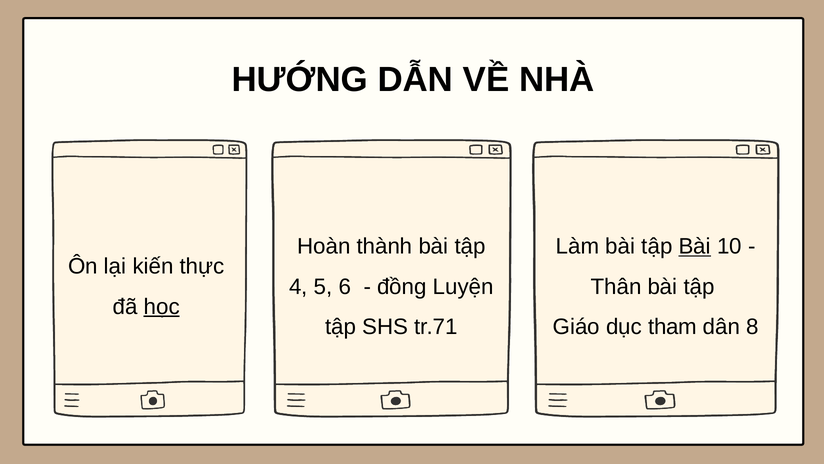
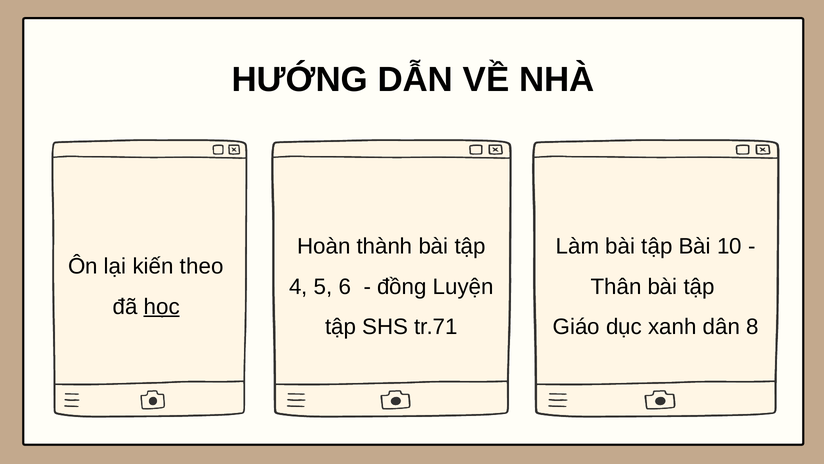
Bài at (695, 246) underline: present -> none
thực: thực -> theo
tham: tham -> xanh
